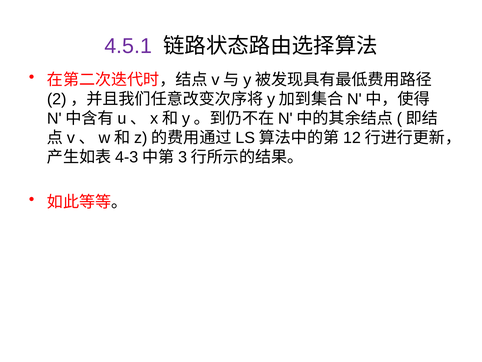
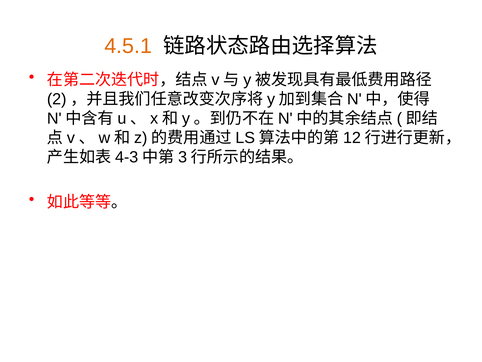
4.5.1 colour: purple -> orange
